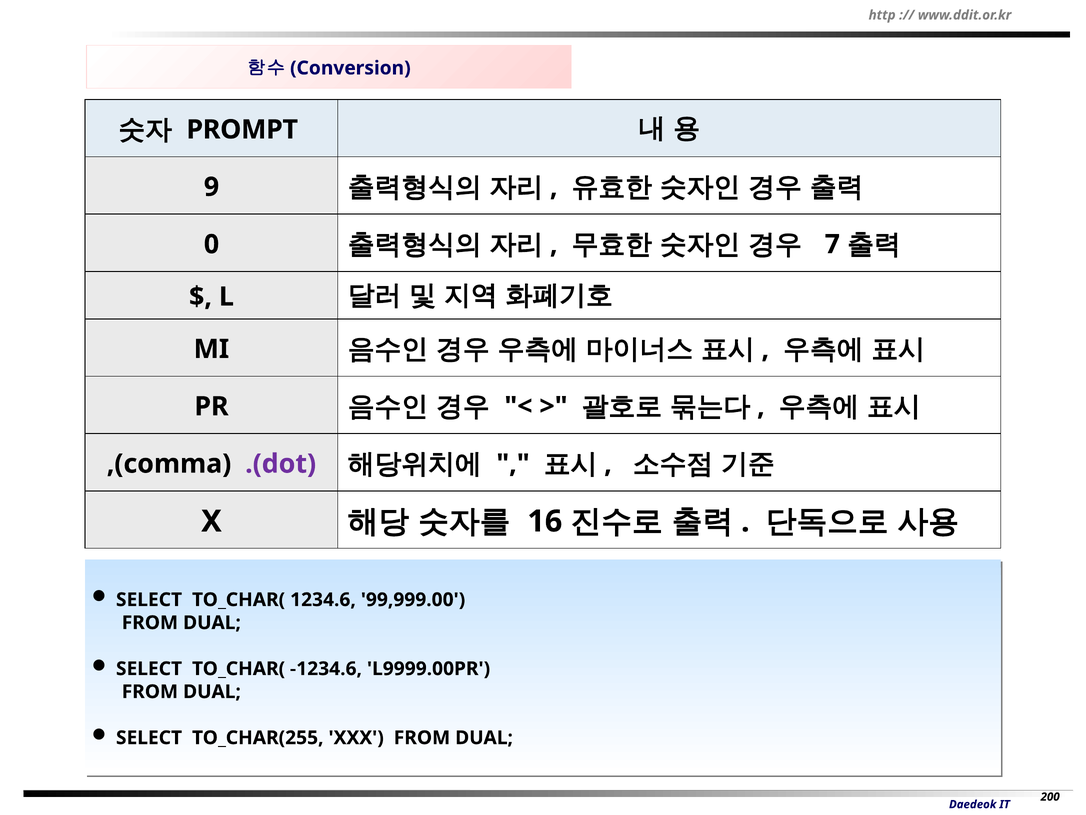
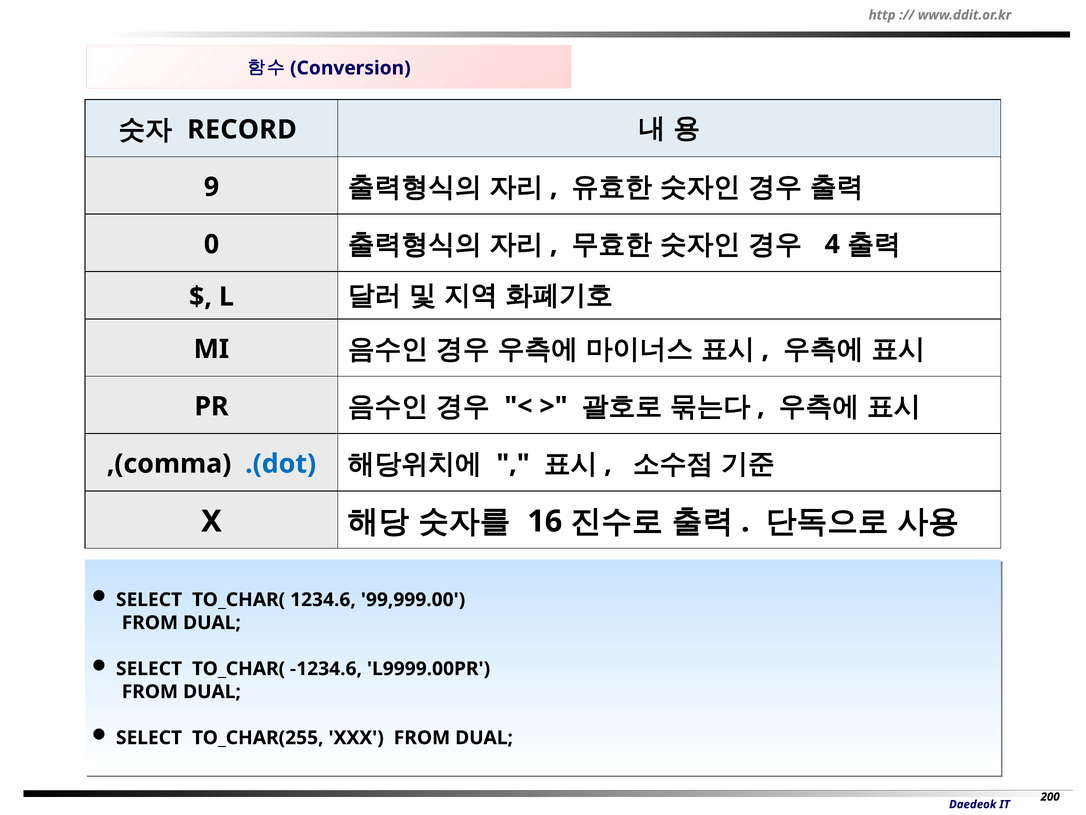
PROMPT: PROMPT -> RECORD
7: 7 -> 4
.(dot colour: purple -> blue
